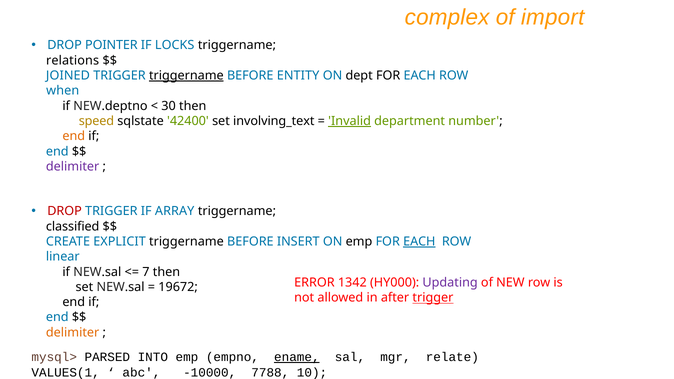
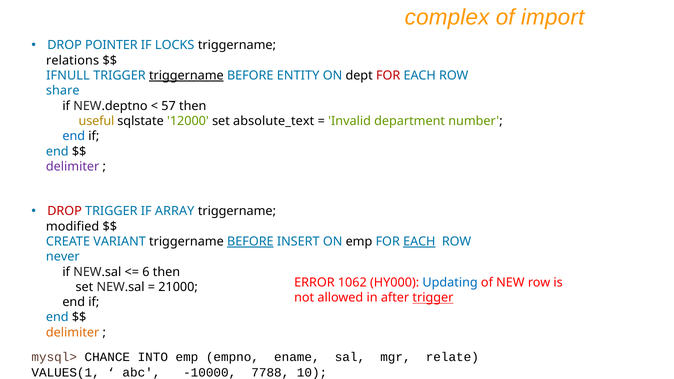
JOINED: JOINED -> IFNULL
FOR at (388, 76) colour: black -> red
when: when -> share
30: 30 -> 57
speed: speed -> useful
42400: 42400 -> 12000
involving_text: involving_text -> absolute_text
Invalid underline: present -> none
end at (74, 136) colour: orange -> blue
classified: classified -> modified
EXPLICIT: EXPLICIT -> VARIANT
BEFORE at (250, 242) underline: none -> present
linear: linear -> never
7: 7 -> 6
1342: 1342 -> 1062
Updating colour: purple -> blue
19672: 19672 -> 21000
PARSED: PARSED -> CHANCE
ename underline: present -> none
